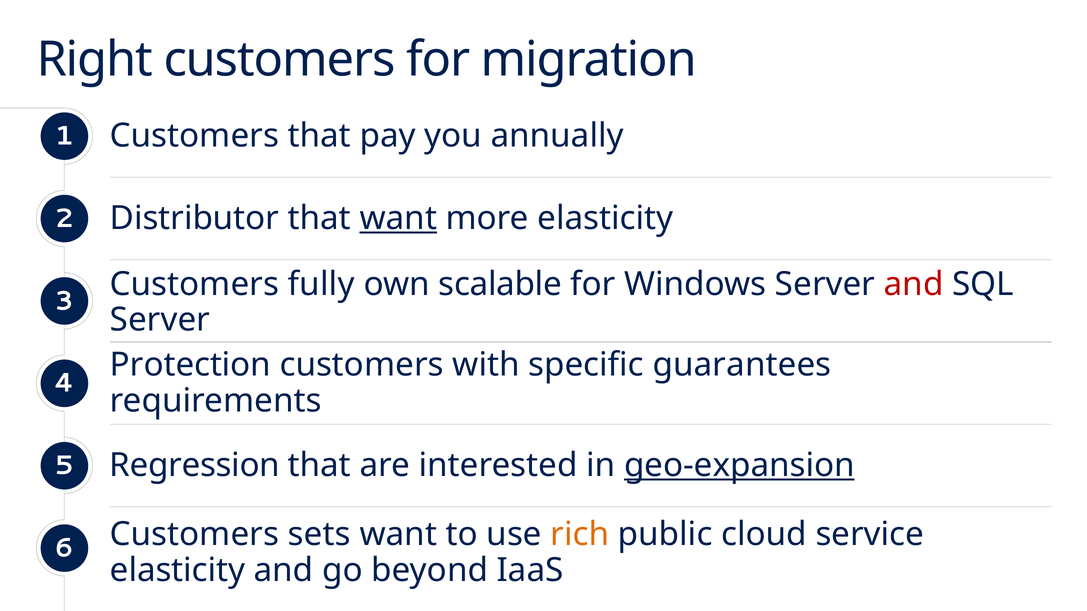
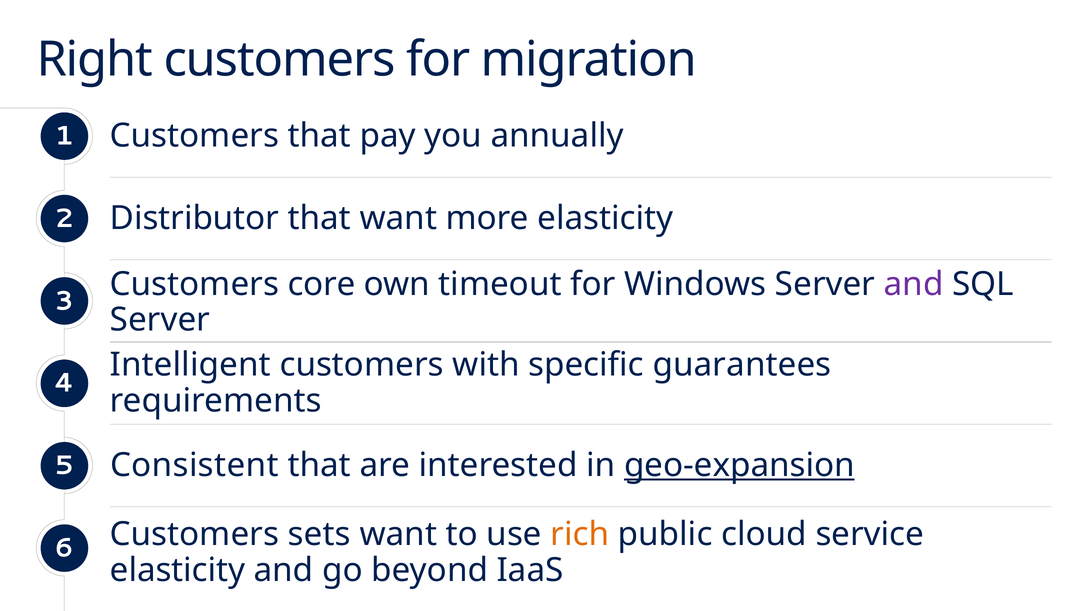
want at (398, 218) underline: present -> none
fully: fully -> core
scalable: scalable -> timeout
and at (914, 284) colour: red -> purple
Protection: Protection -> Intelligent
Regression: Regression -> Consistent
